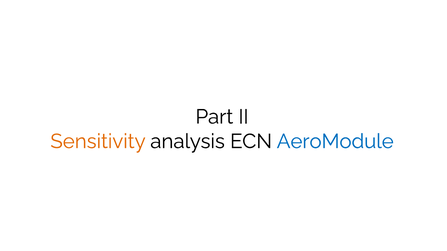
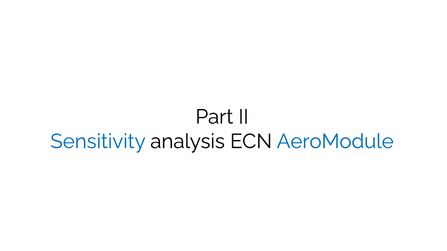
Sensitivity colour: orange -> blue
